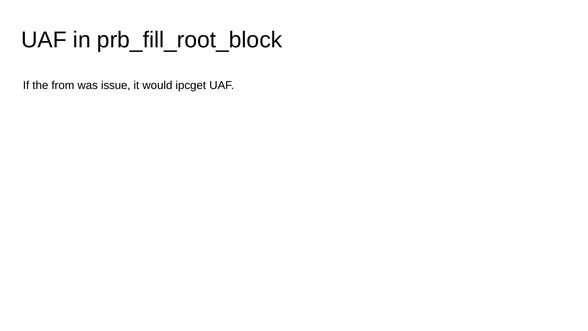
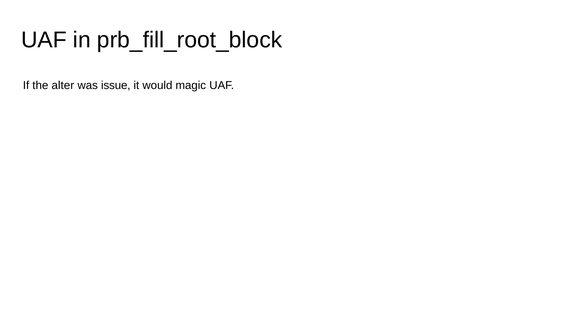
from: from -> alter
ipcget: ipcget -> magic
